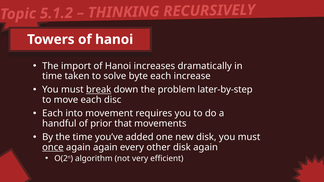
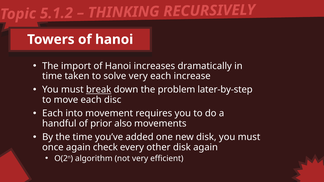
solve byte: byte -> very
that: that -> also
once underline: present -> none
again again: again -> check
